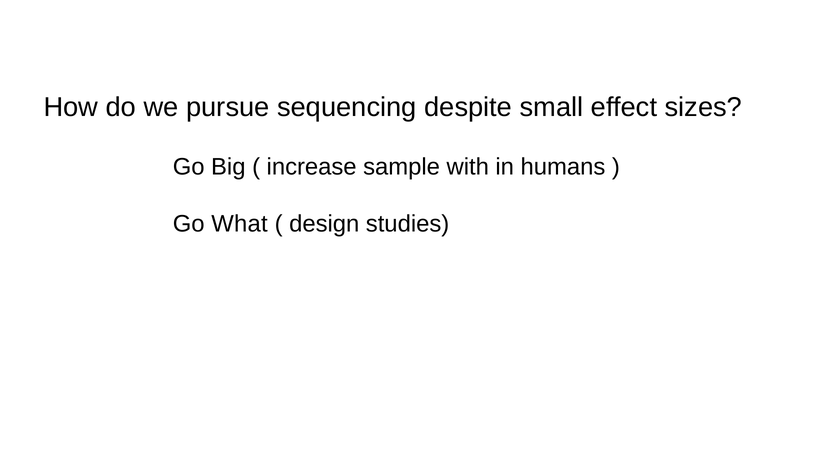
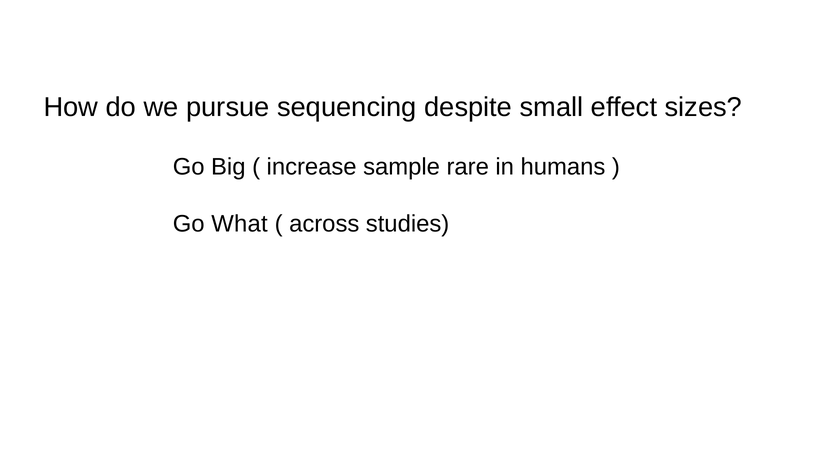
with: with -> rare
design: design -> across
